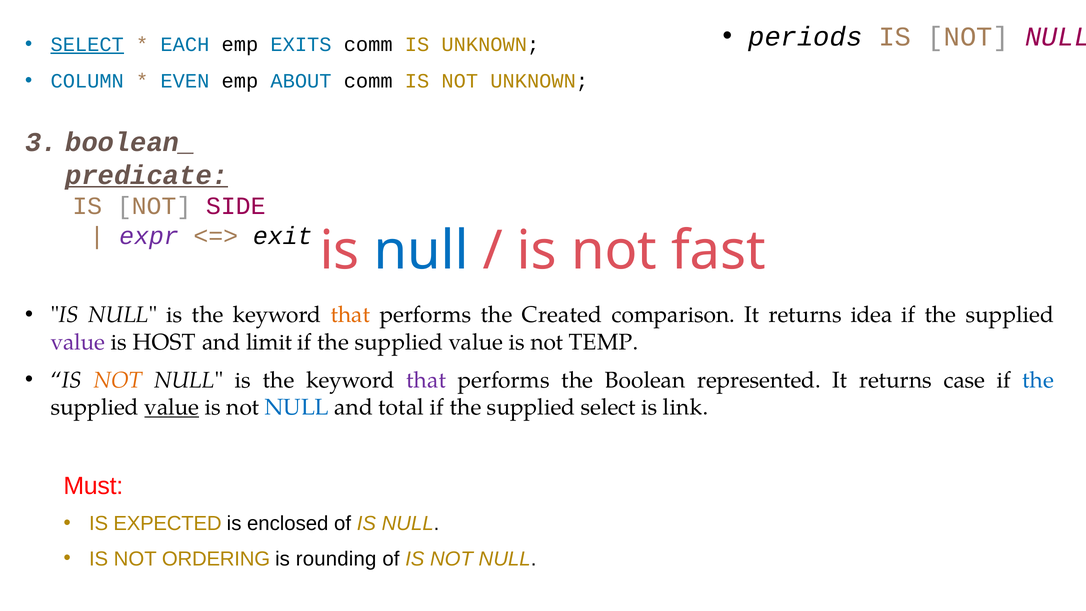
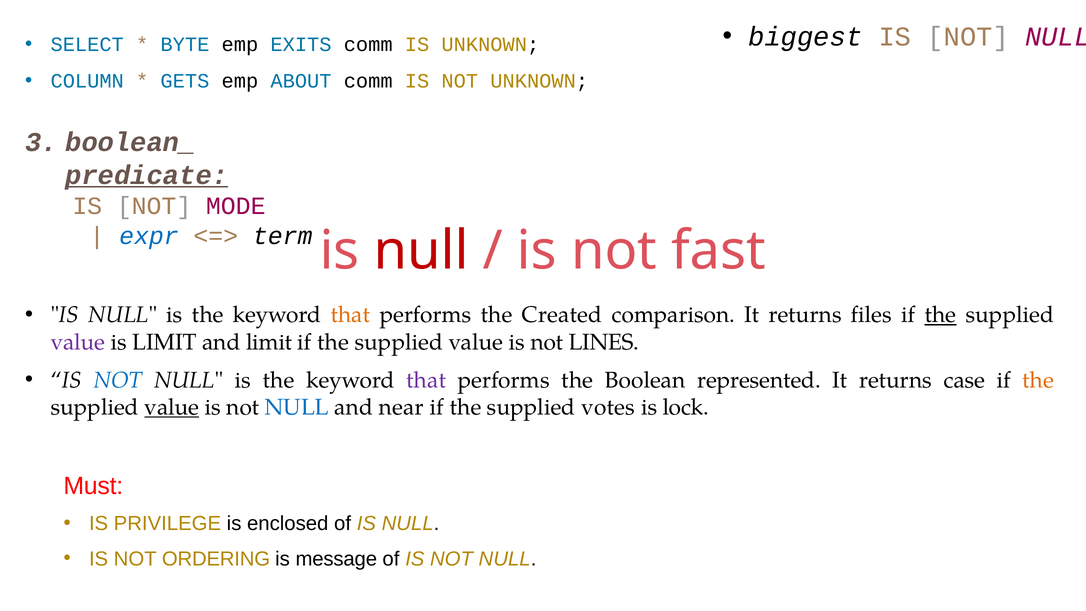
periods: periods -> biggest
SELECT at (87, 45) underline: present -> none
EACH: EACH -> BYTE
EVEN: EVEN -> GETS
SIDE: SIDE -> MODE
expr colour: purple -> blue
exit: exit -> term
null at (421, 251) colour: blue -> red
idea: idea -> files
the at (940, 315) underline: none -> present
is HOST: HOST -> LIMIT
TEMP: TEMP -> LINES
NOT at (118, 380) colour: orange -> blue
the at (1038, 380) colour: blue -> orange
total: total -> near
supplied select: select -> votes
link: link -> lock
EXPECTED: EXPECTED -> PRIVILEGE
rounding: rounding -> message
